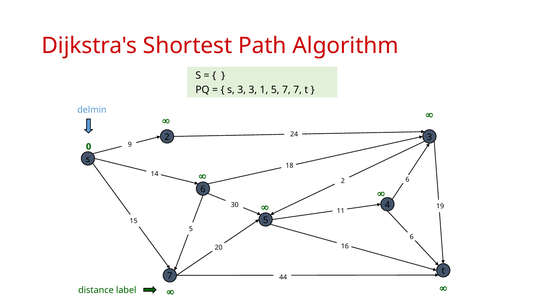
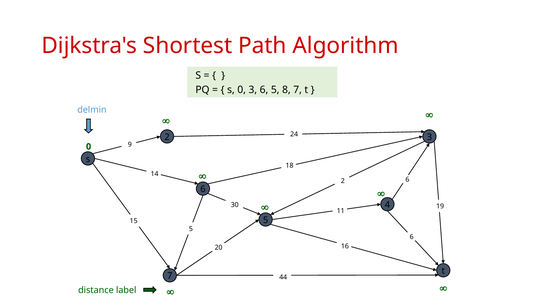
3 at (242, 90): 3 -> 0
3 1: 1 -> 6
5 7: 7 -> 8
